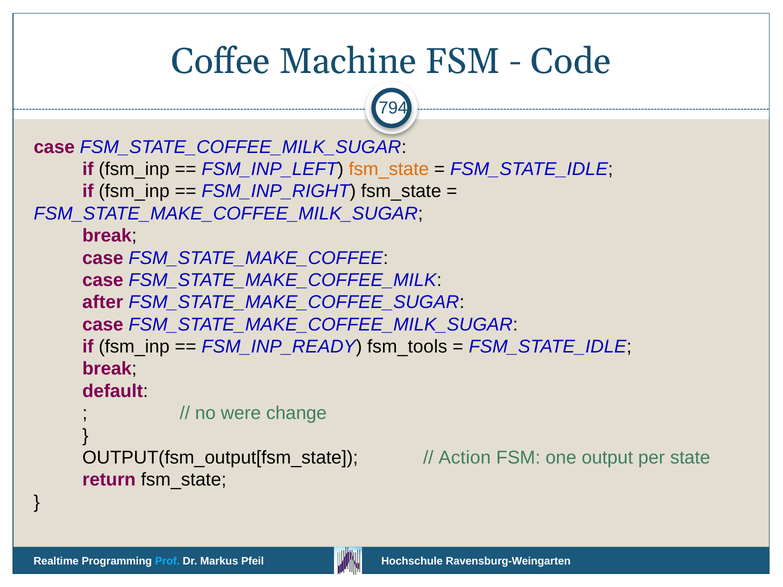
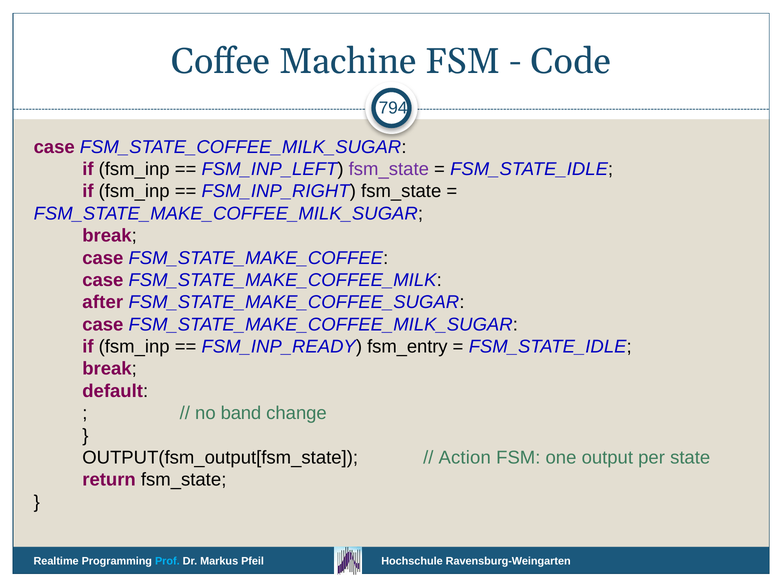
fsm_state at (389, 169) colour: orange -> purple
fsm_tools: fsm_tools -> fsm_entry
were: were -> band
